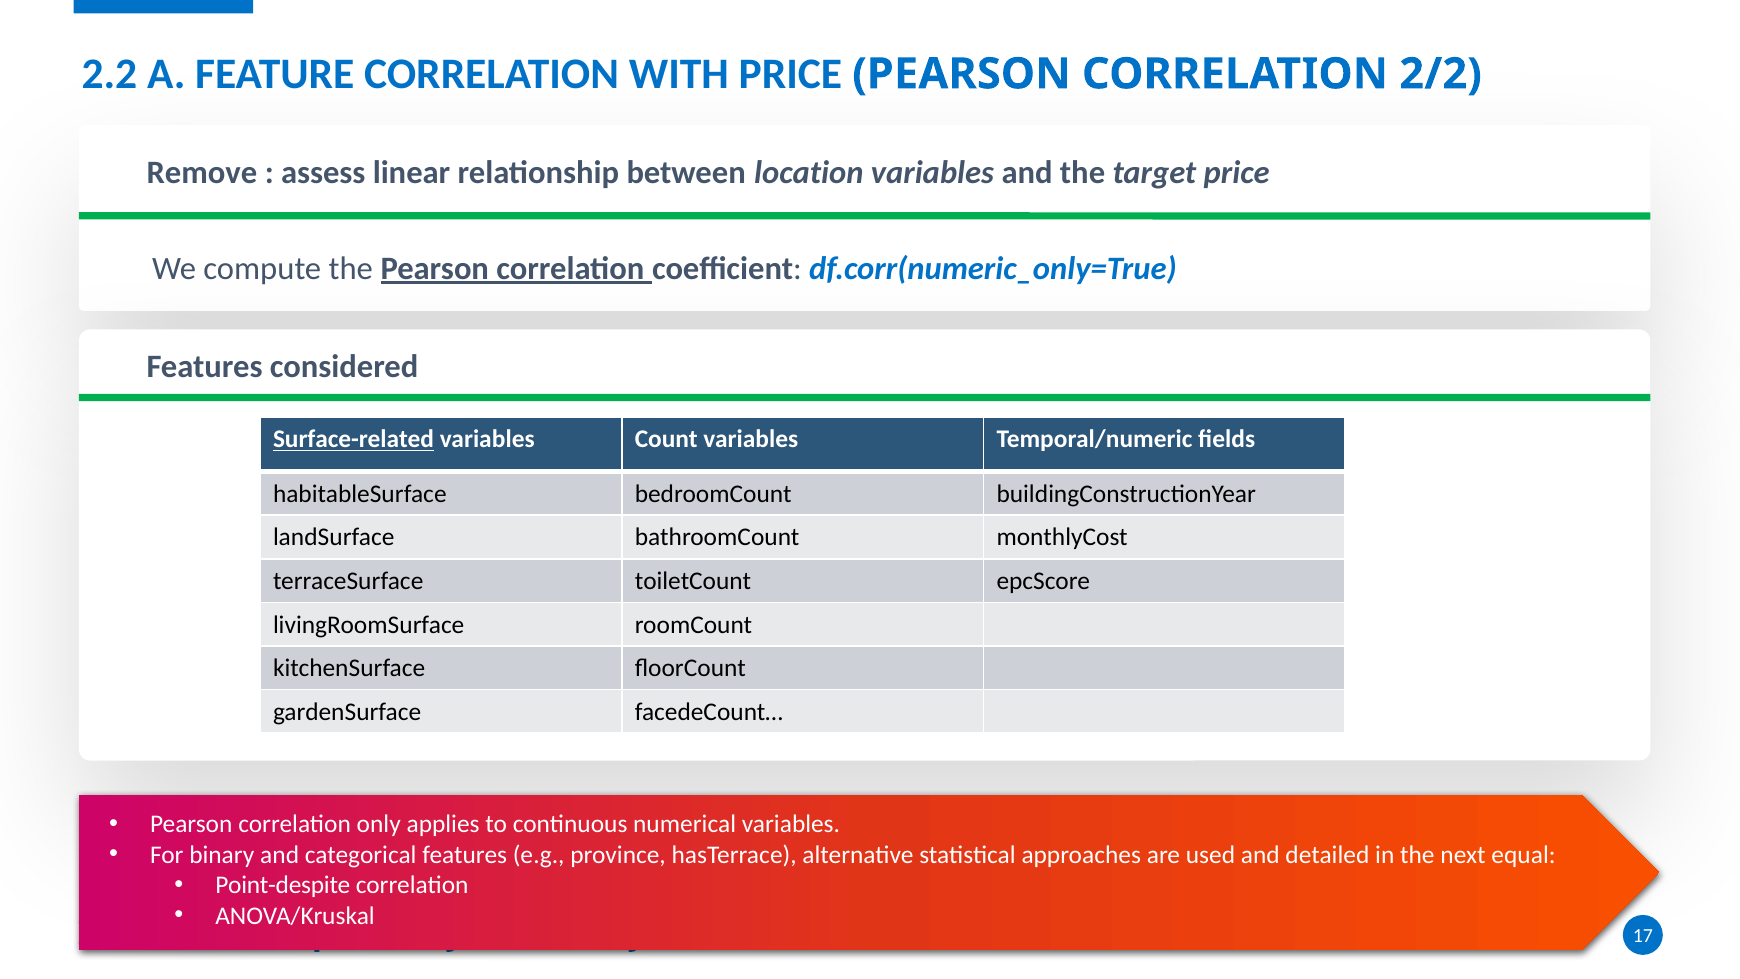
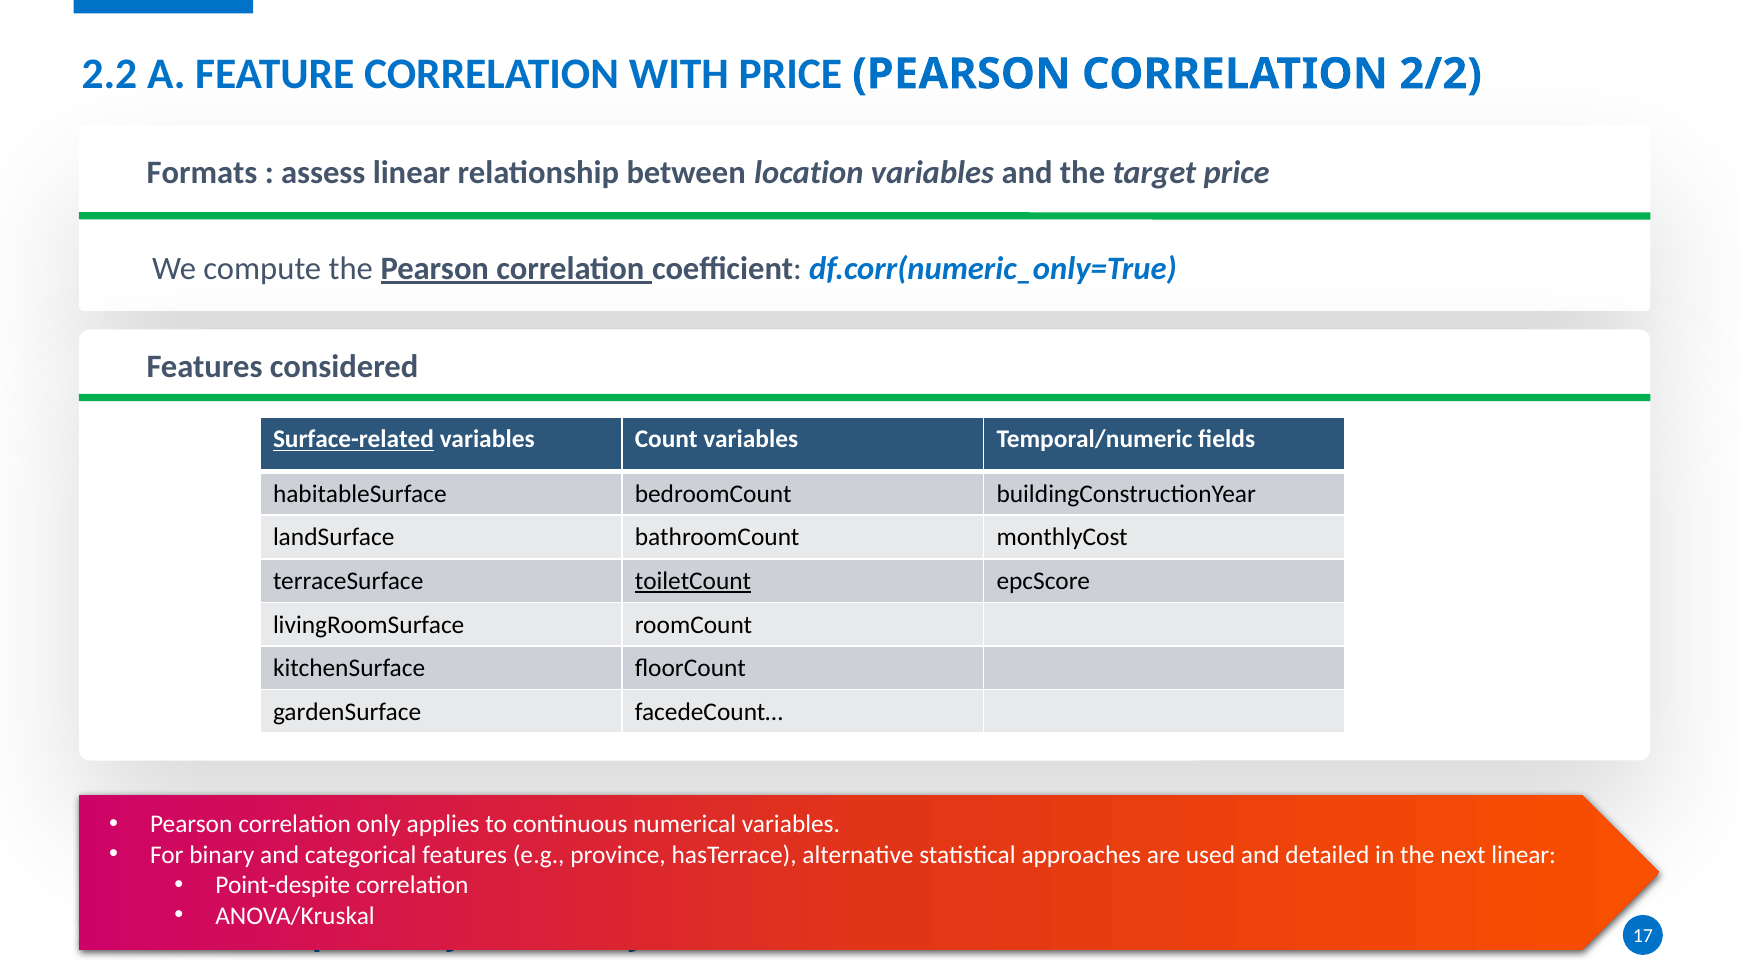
Remove: Remove -> Formats
toiletCount underline: none -> present
next equal: equal -> linear
